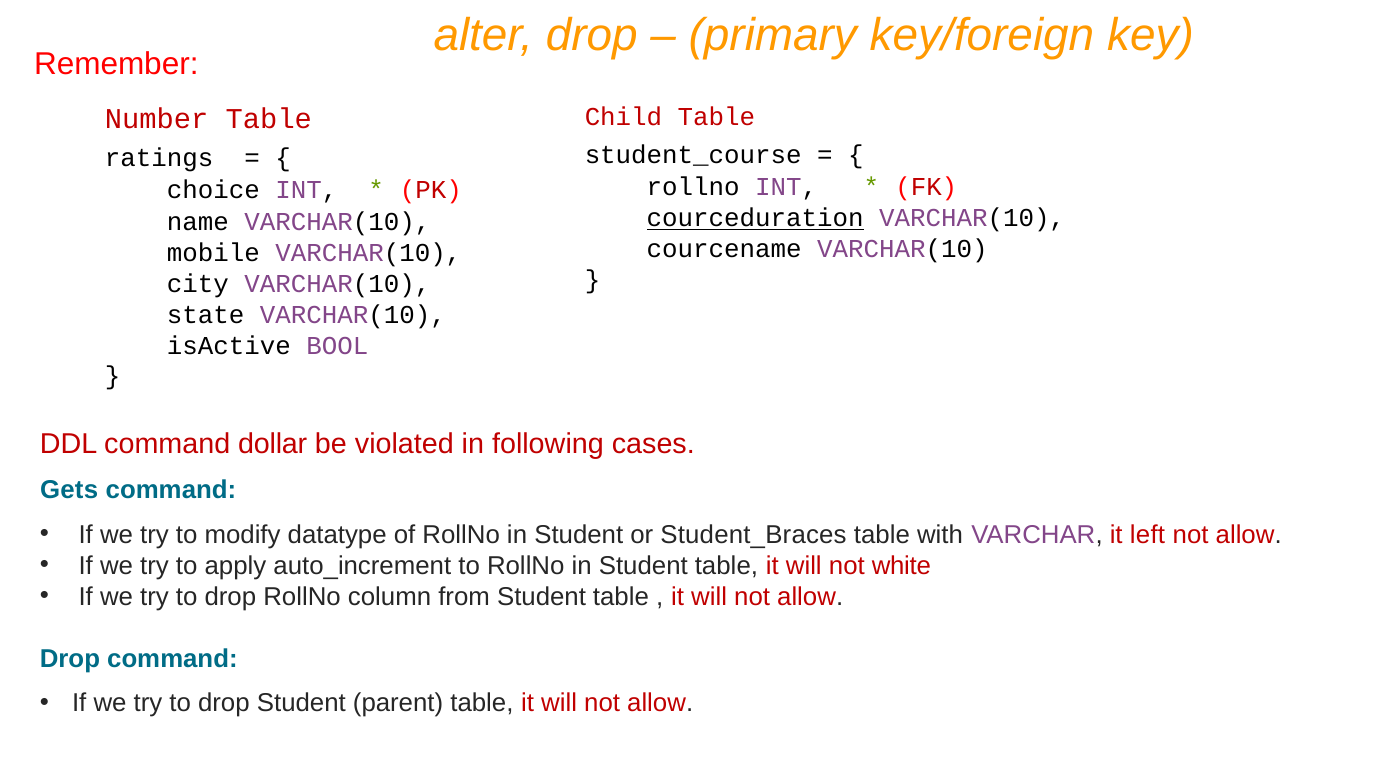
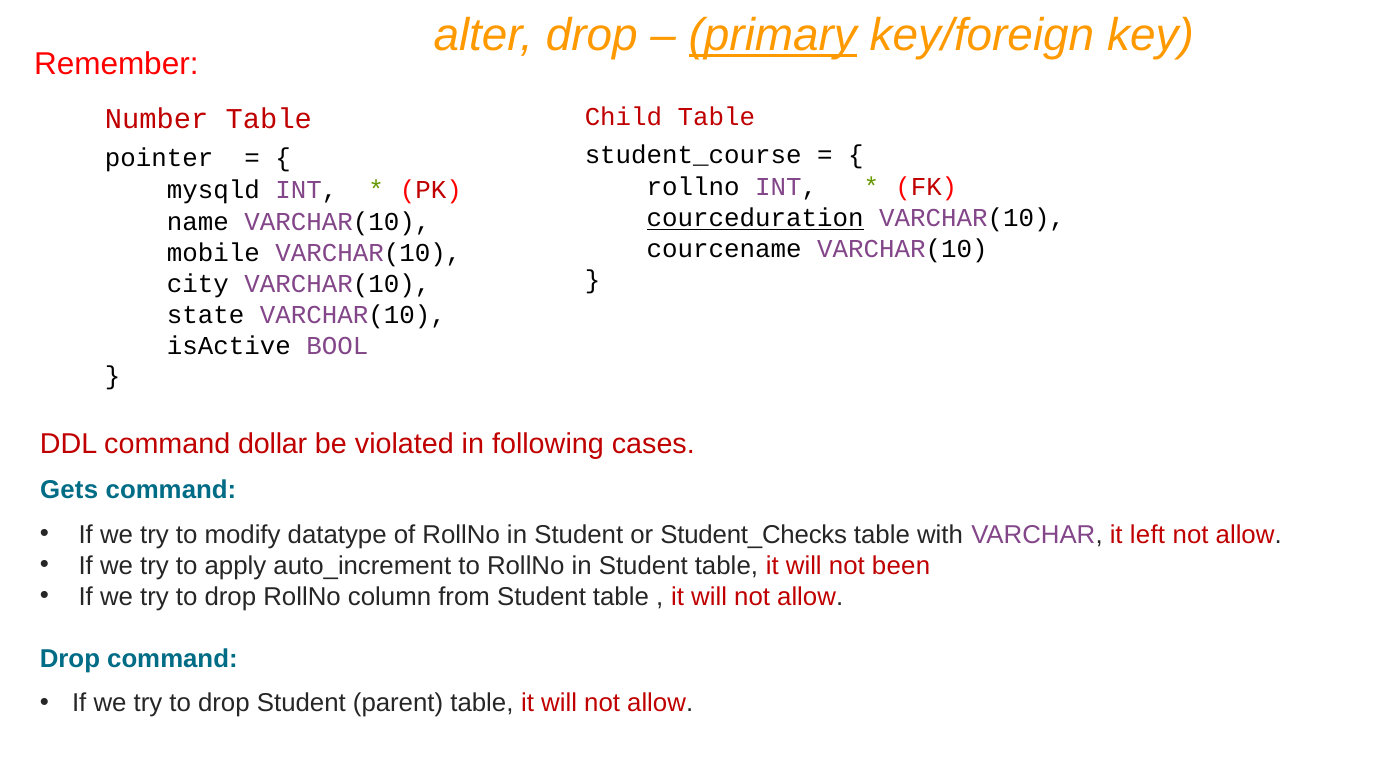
primary underline: none -> present
ratings: ratings -> pointer
choice: choice -> mysqld
Student_Braces: Student_Braces -> Student_Checks
white: white -> been
